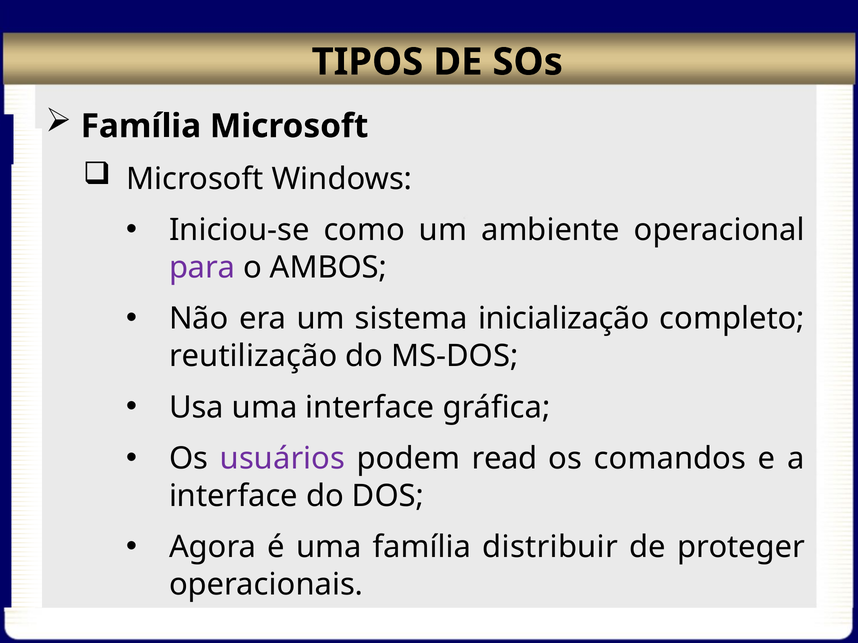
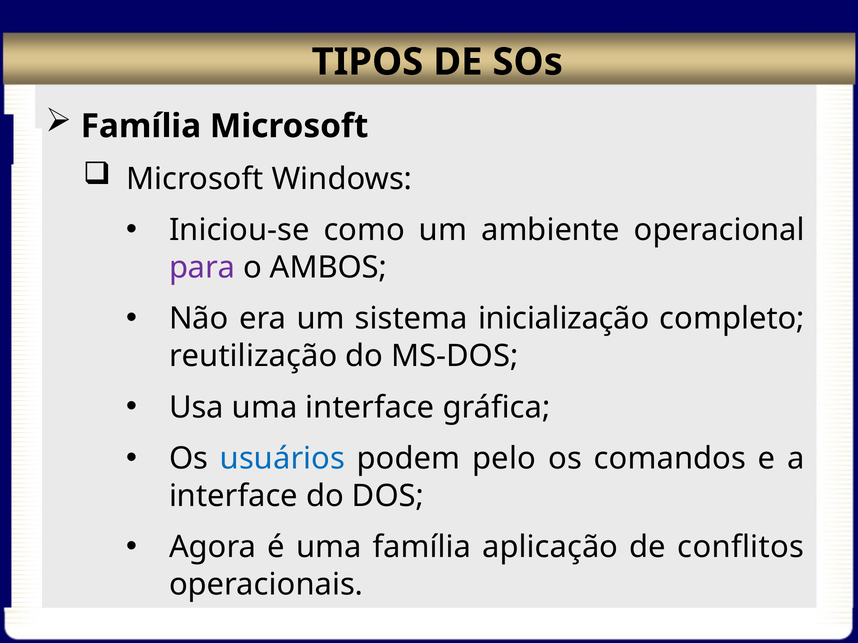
usuários colour: purple -> blue
read: read -> pelo
distribuir: distribuir -> aplicação
proteger: proteger -> conflitos
